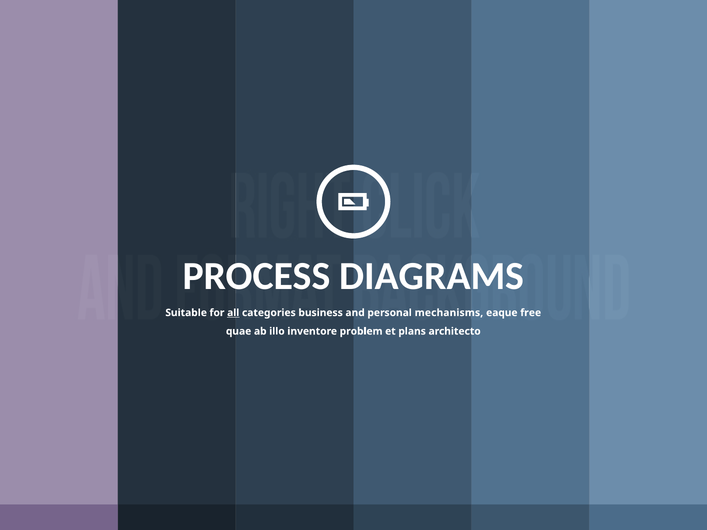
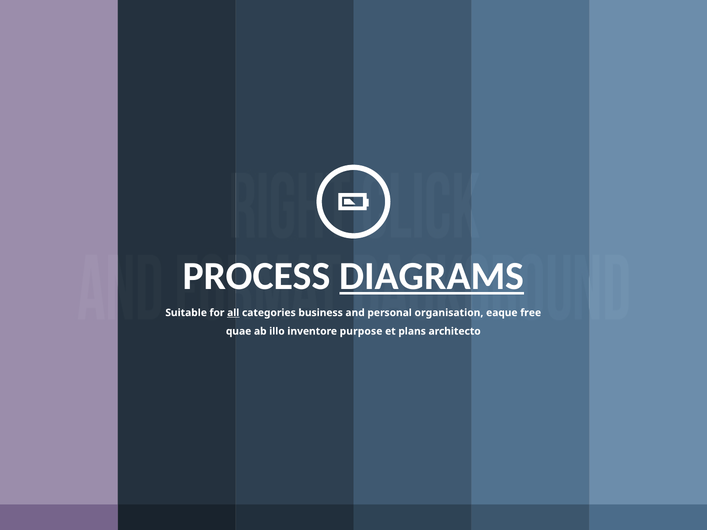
DIAGRAMS underline: none -> present
mechanisms: mechanisms -> organisation
problem: problem -> purpose
